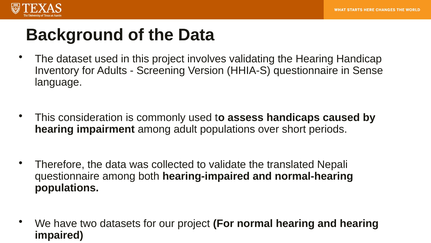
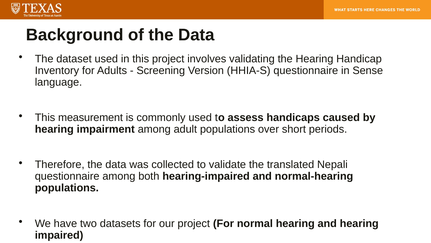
consideration: consideration -> measurement
